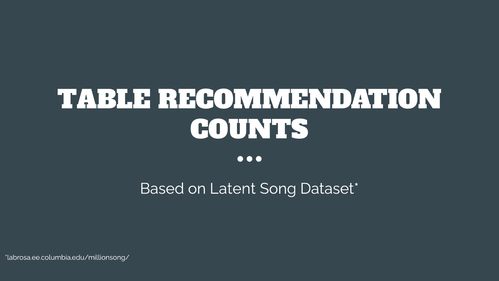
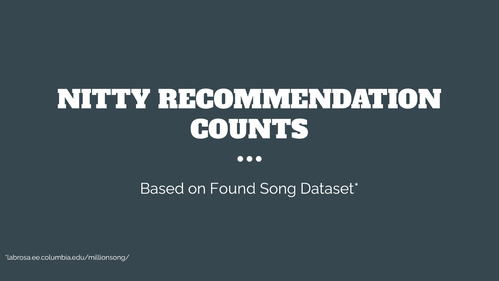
TABLE: TABLE -> NITTY
Latent: Latent -> Found
